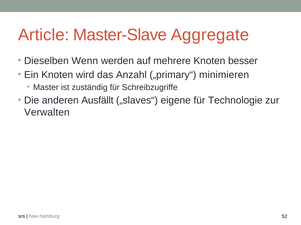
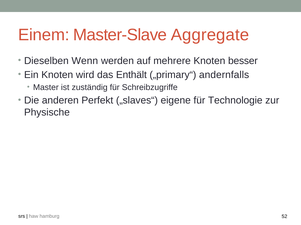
Article: Article -> Einem
Anzahl: Anzahl -> Enthält
minimieren: minimieren -> andernfalls
Ausfällt: Ausfällt -> Perfekt
Verwalten: Verwalten -> Physische
